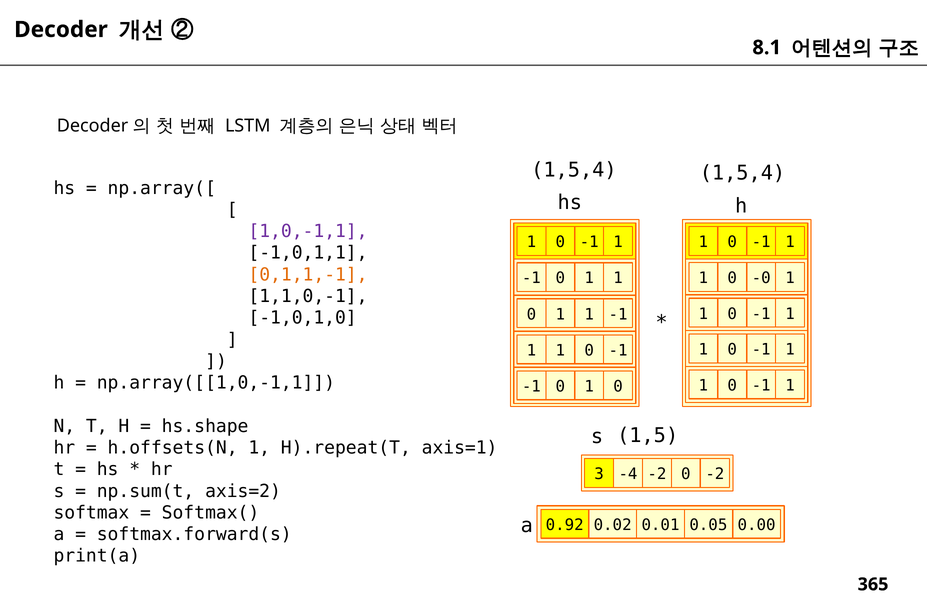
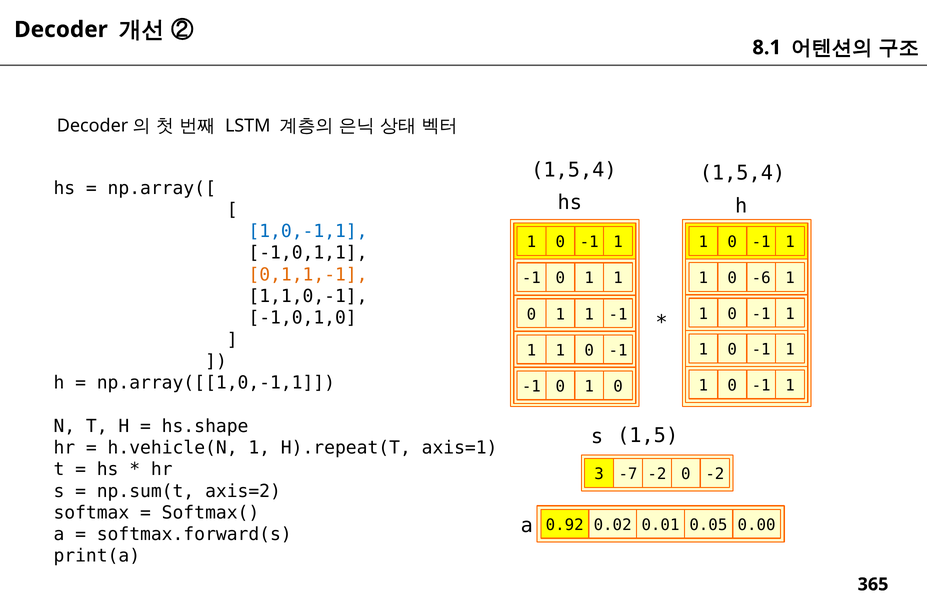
1,0,-1,1 colour: purple -> blue
-0: -0 -> -6
h.offsets(N: h.offsets(N -> h.vehicle(N
-4: -4 -> -7
